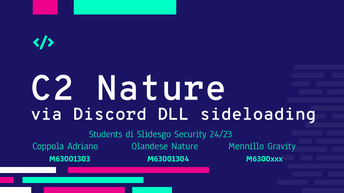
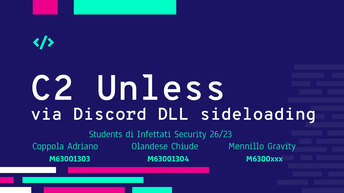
C2 Nature: Nature -> Unless
Slidesgo: Slidesgo -> Infettati
24/23: 24/23 -> 26/23
Olandese Nature: Nature -> Chiude
